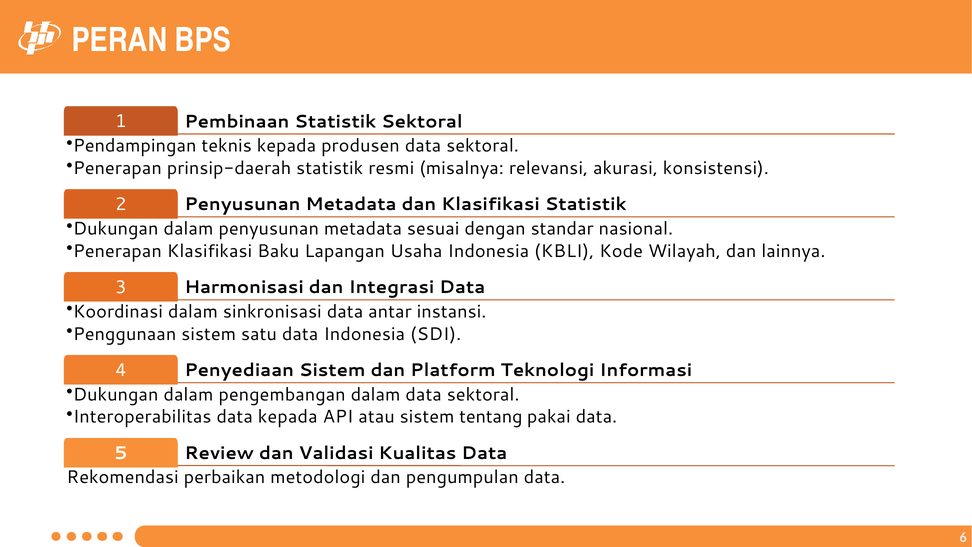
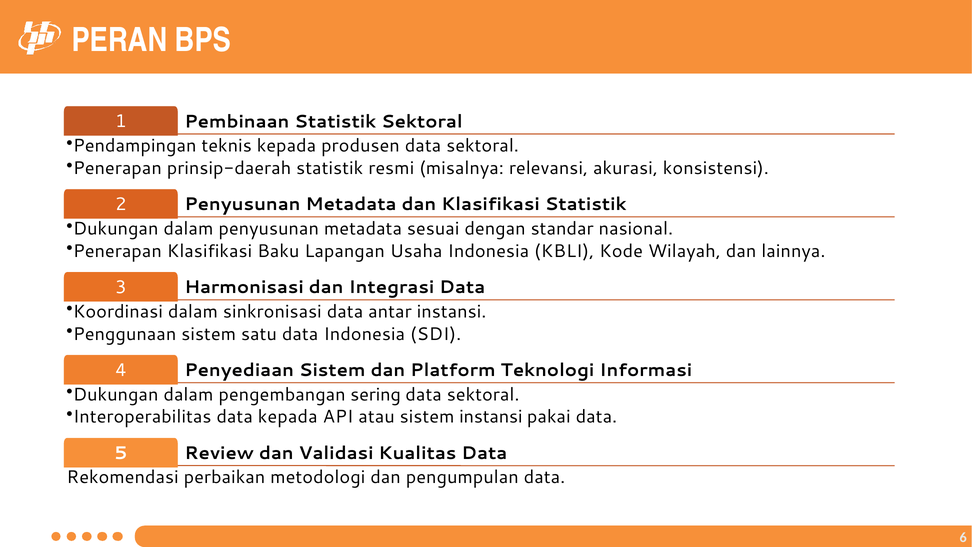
pengembangan dalam: dalam -> sering
sistem tentang: tentang -> instansi
